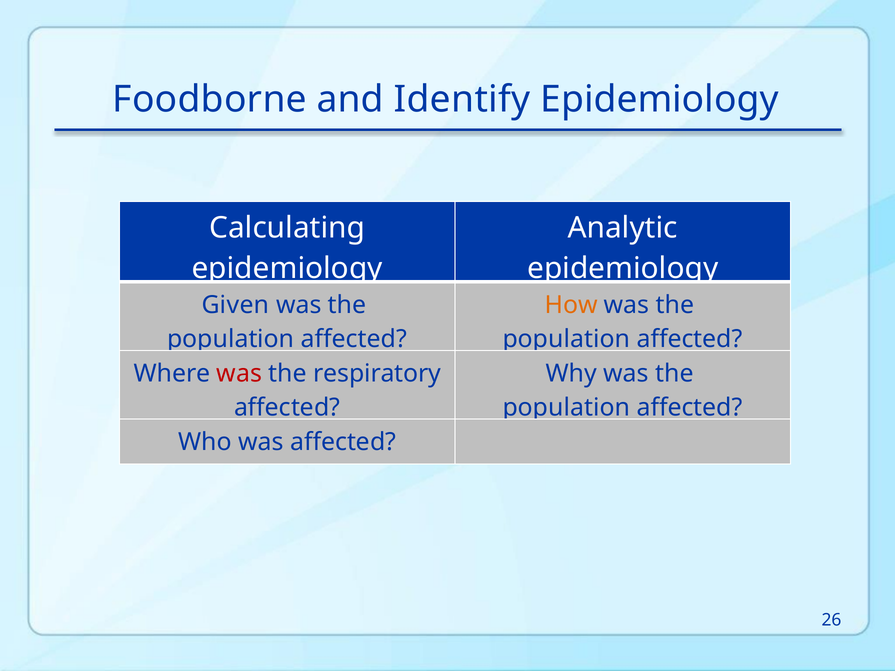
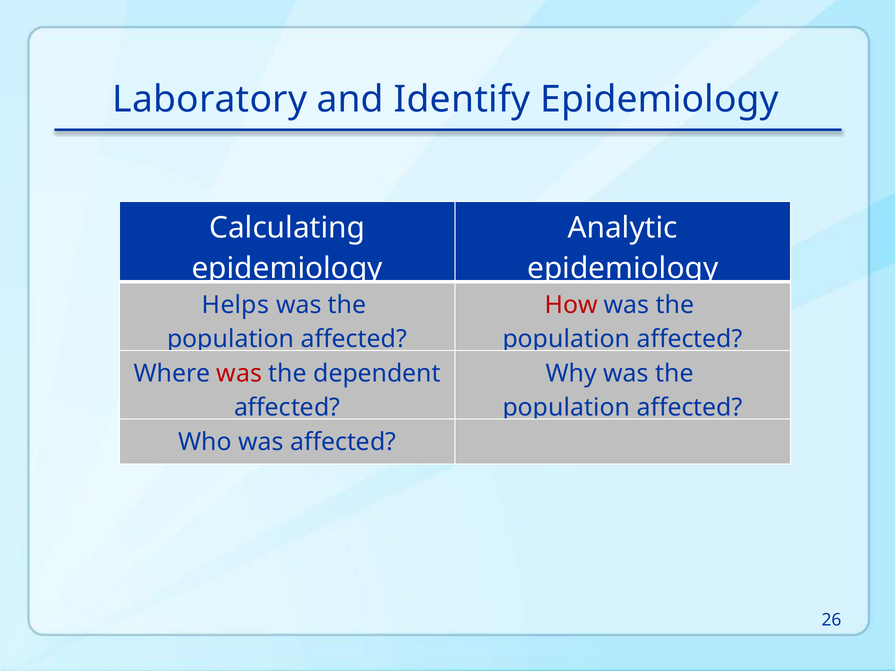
Foodborne: Foodborne -> Laboratory
Given: Given -> Helps
How colour: orange -> red
respiratory: respiratory -> dependent
